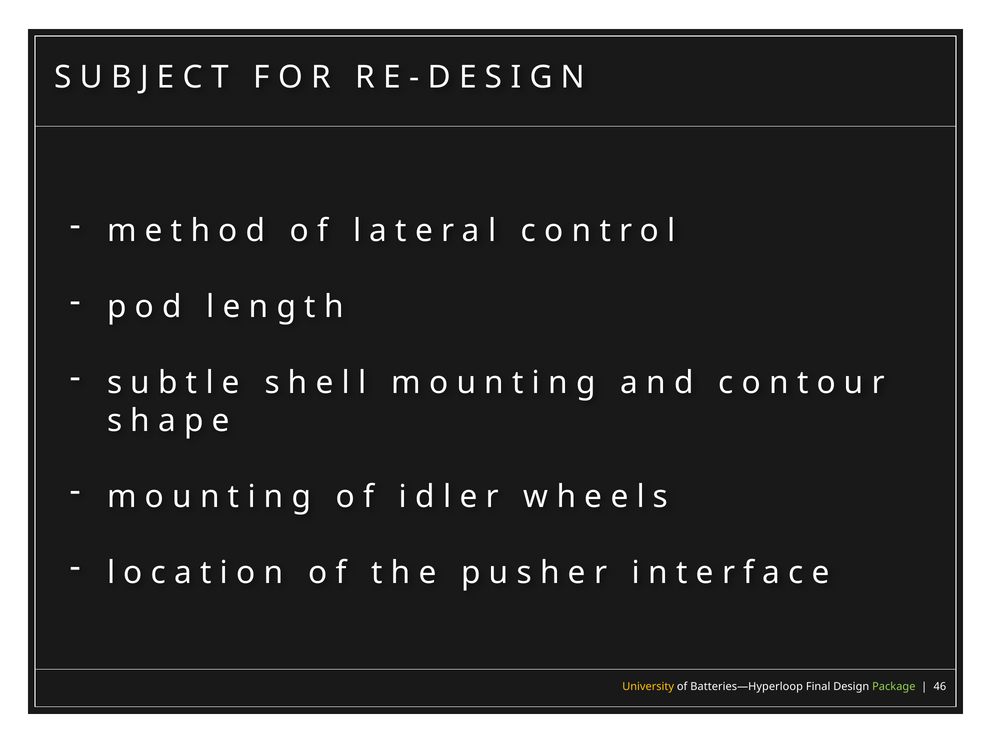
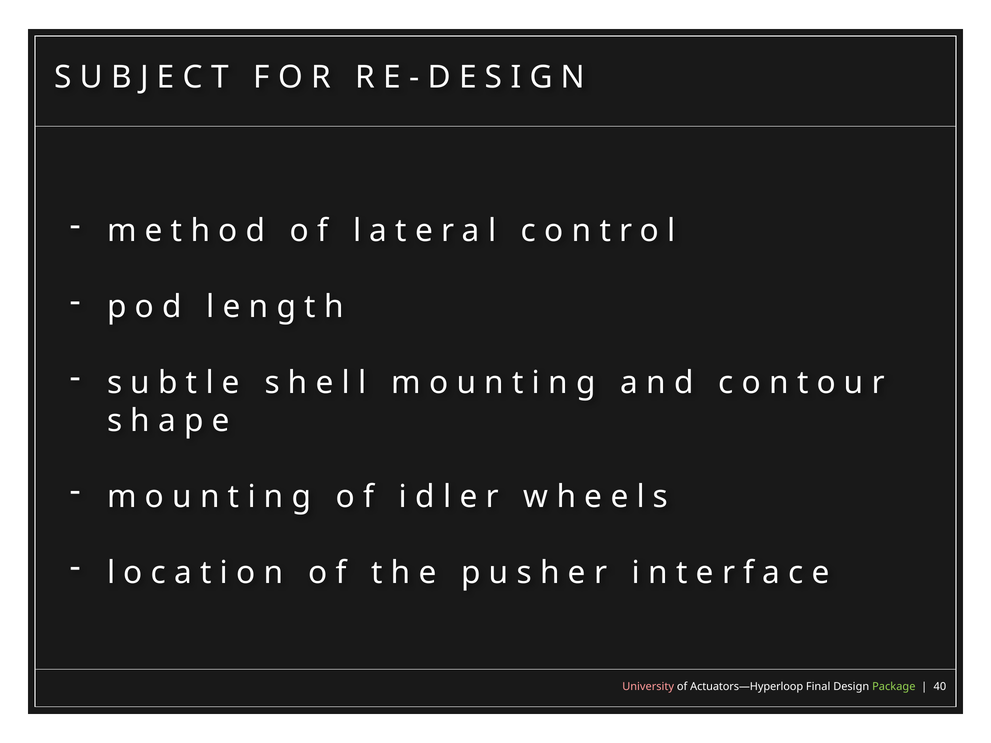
University colour: yellow -> pink
Batteries—Hyperloop: Batteries—Hyperloop -> Actuators—Hyperloop
46: 46 -> 40
